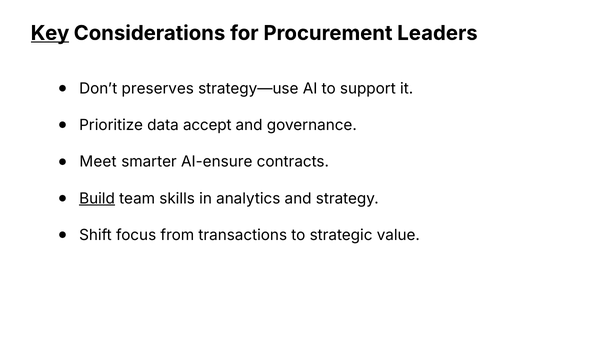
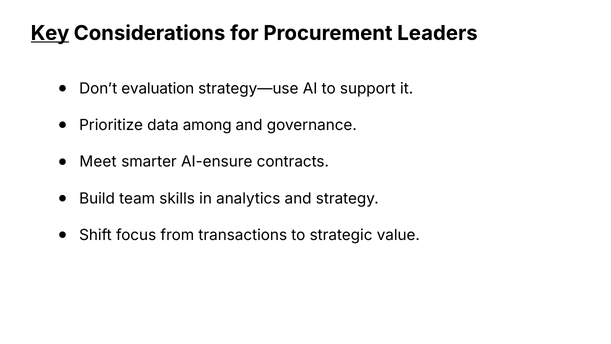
preserves: preserves -> evaluation
accept: accept -> among
Build underline: present -> none
